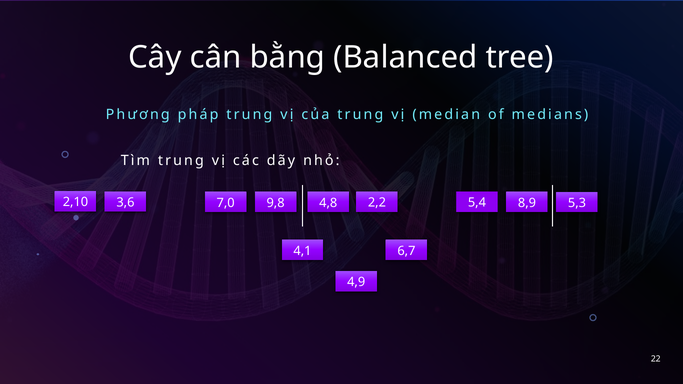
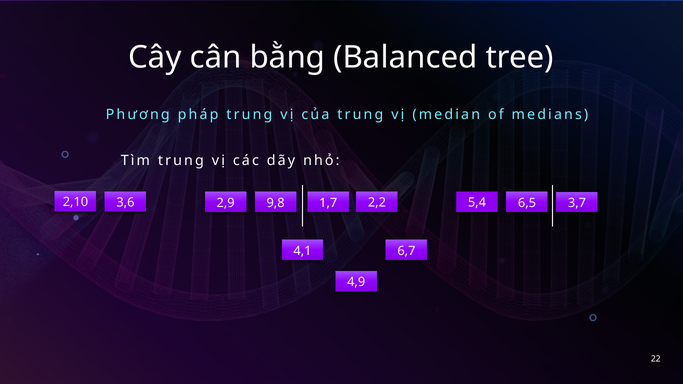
4,8: 4,8 -> 1,7
8,9: 8,9 -> 6,5
5,3: 5,3 -> 3,7
7,0: 7,0 -> 2,9
